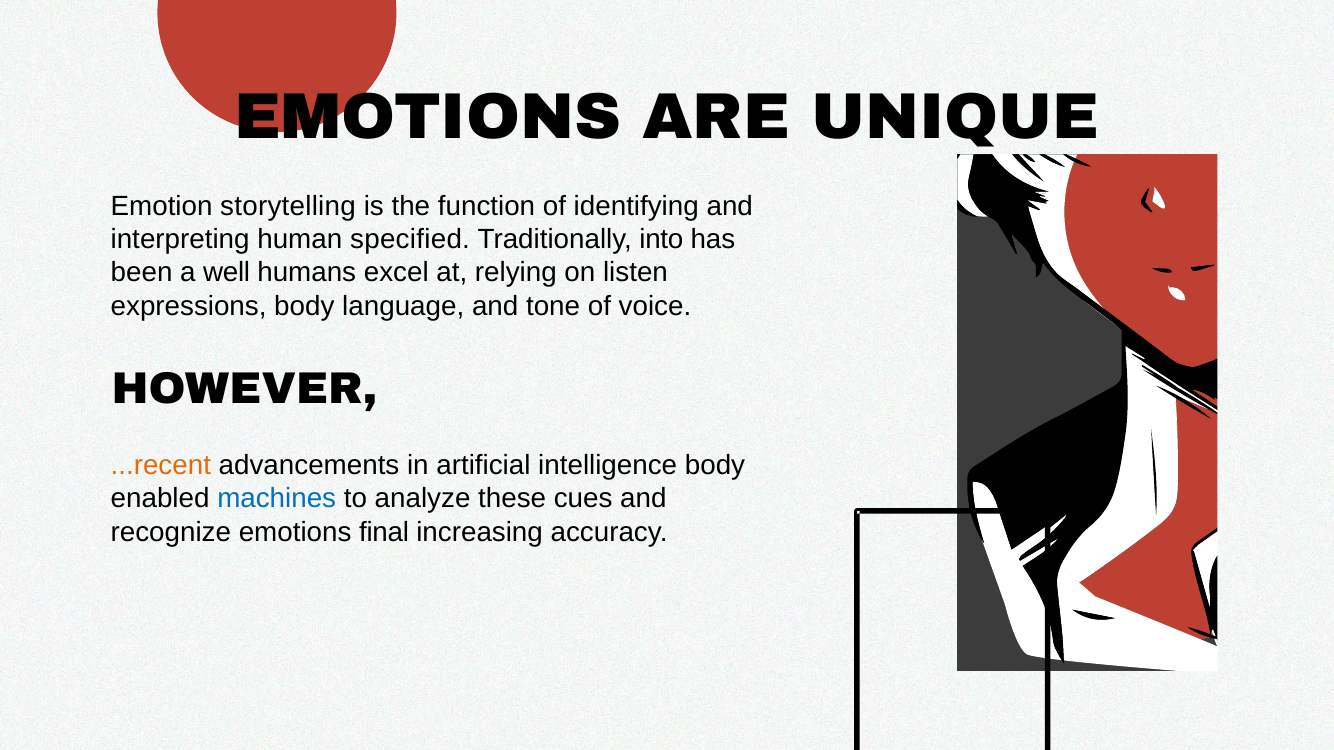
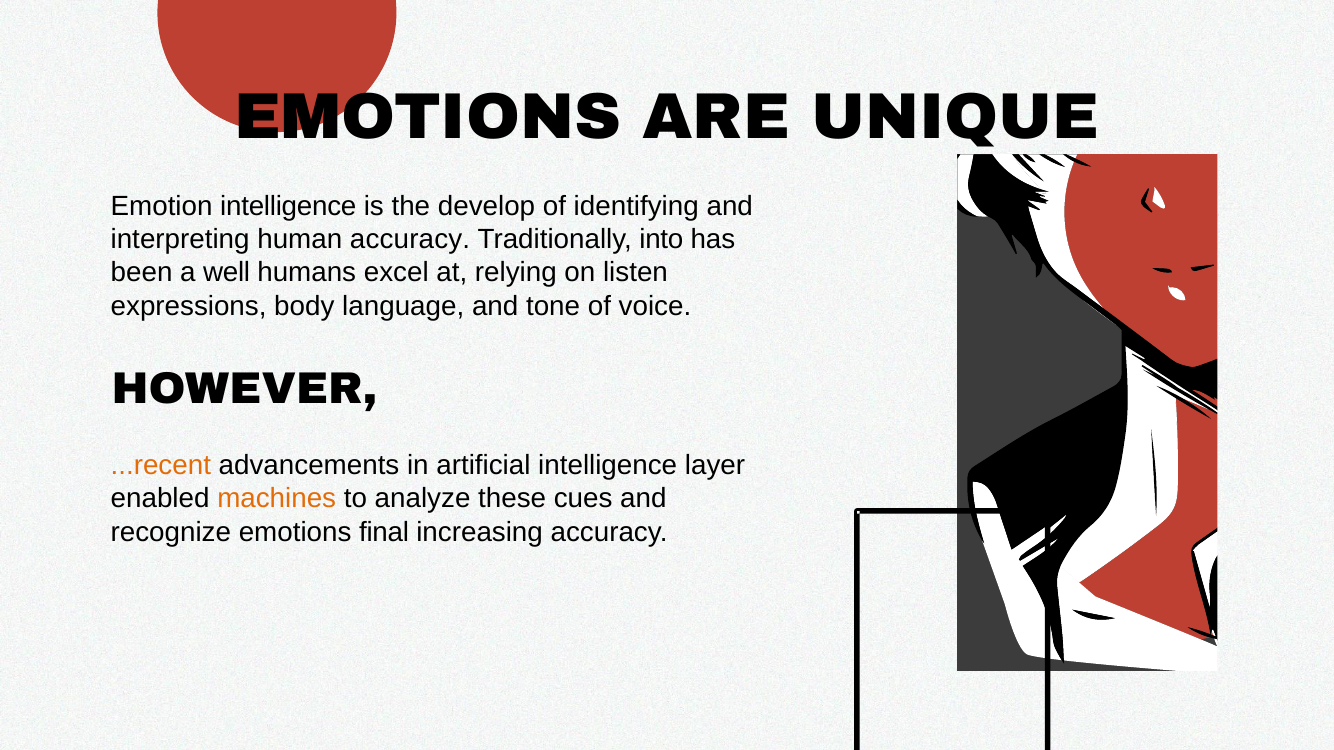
Emotion storytelling: storytelling -> intelligence
function: function -> develop
human specified: specified -> accuracy
intelligence body: body -> layer
machines colour: blue -> orange
